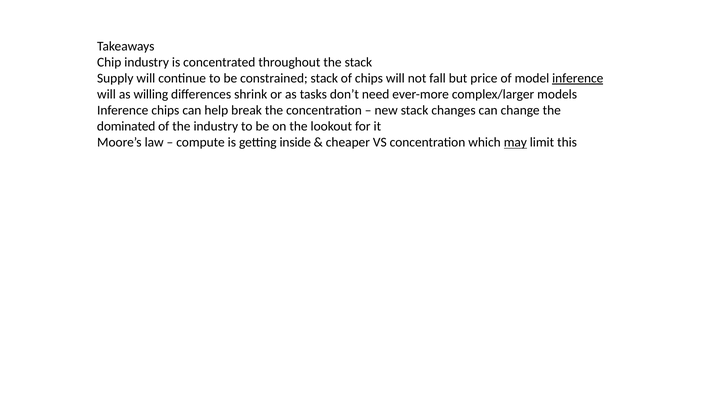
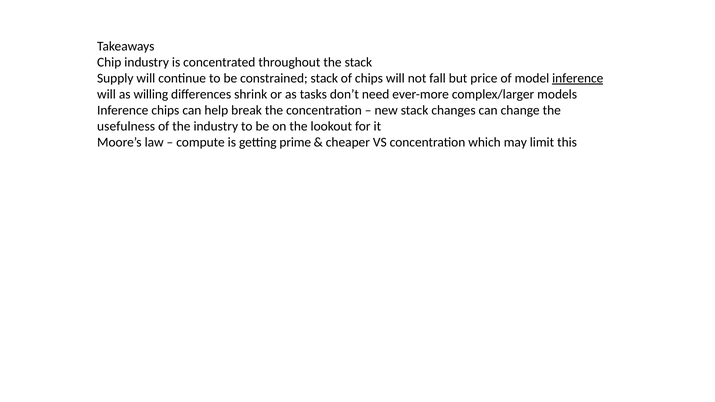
dominated: dominated -> usefulness
inside: inside -> prime
may underline: present -> none
